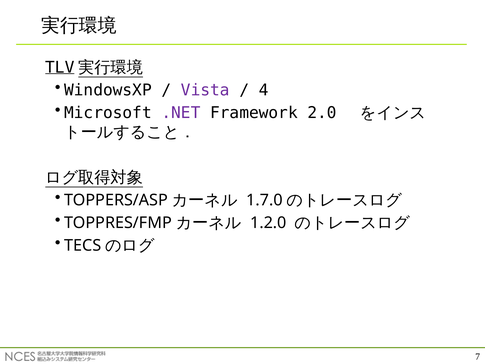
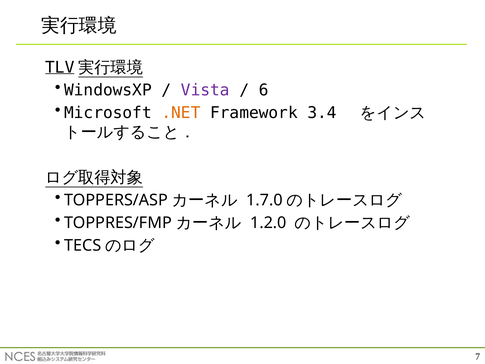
4: 4 -> 6
.NET colour: purple -> orange
2.0: 2.0 -> 3.4
